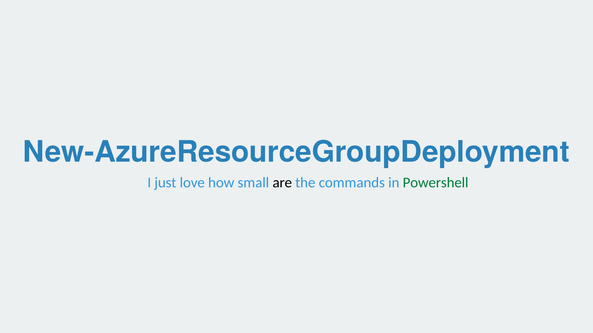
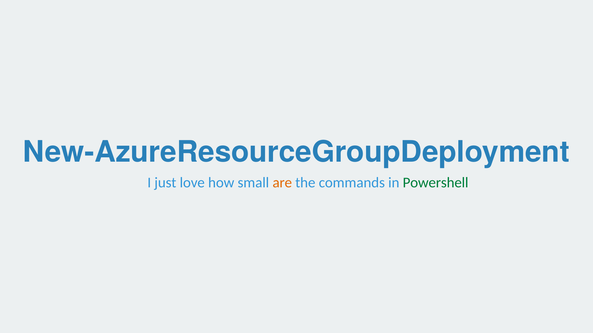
are colour: black -> orange
